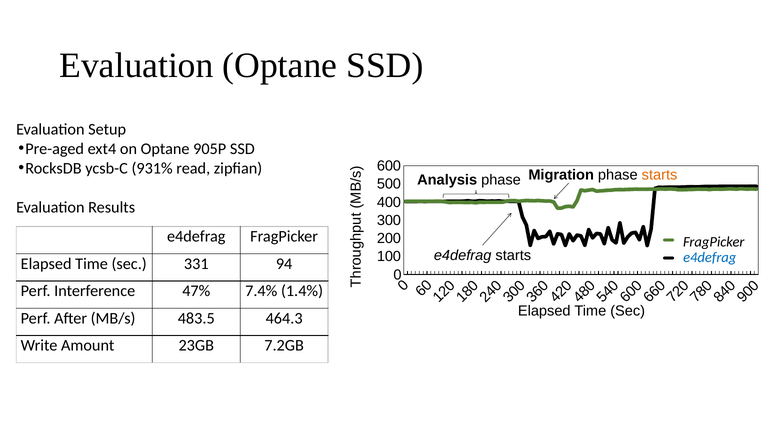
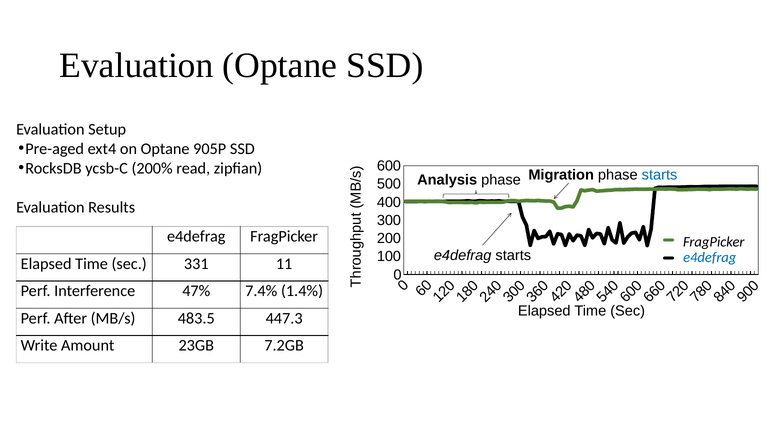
931%: 931% -> 200%
starts at (660, 175) colour: orange -> blue
94: 94 -> 11
464.3: 464.3 -> 447.3
